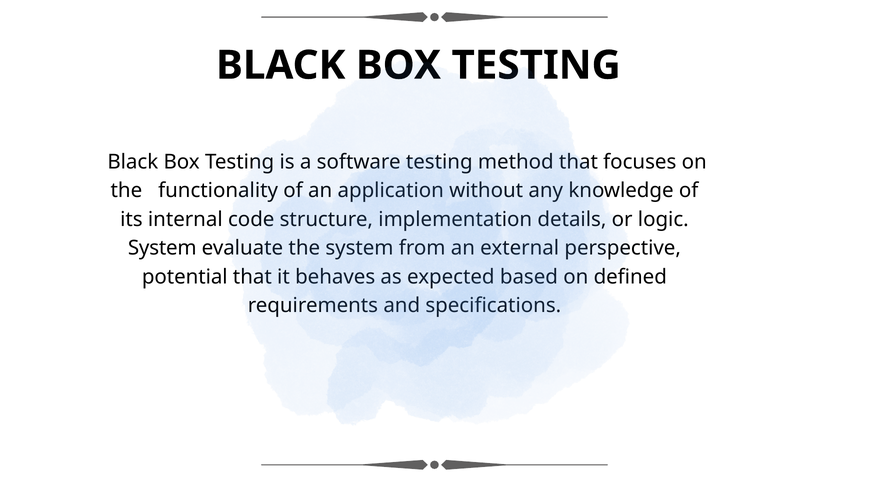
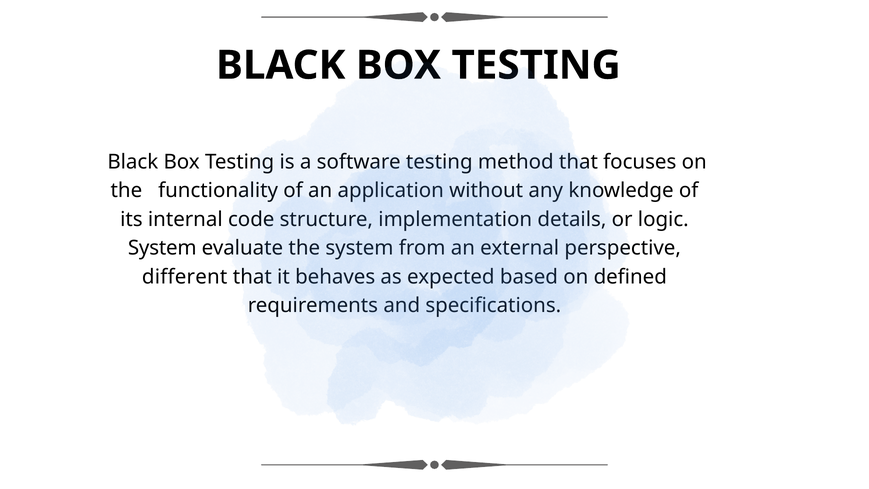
potential: potential -> different
